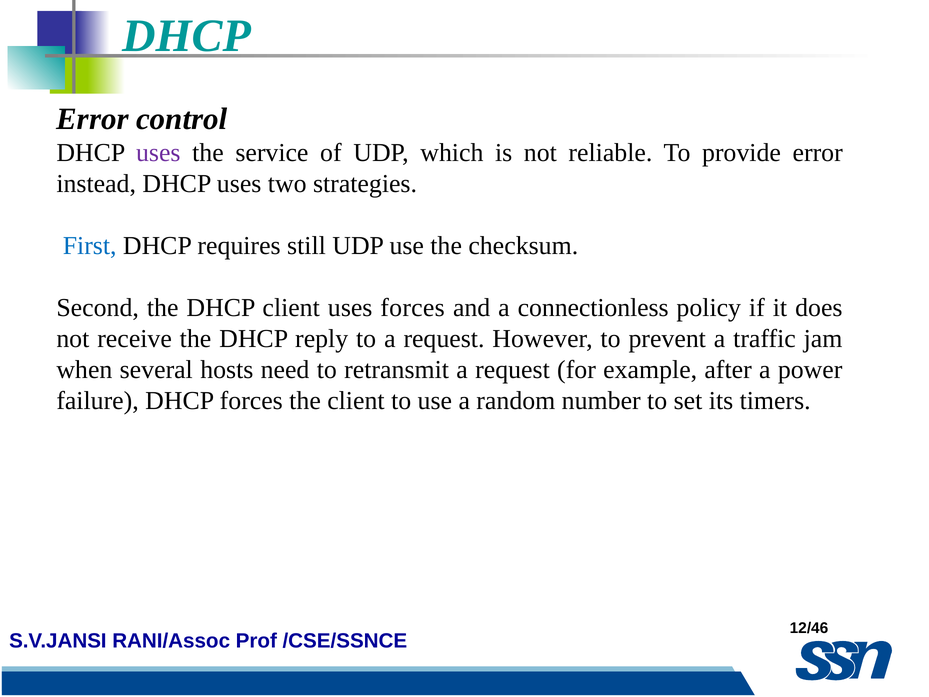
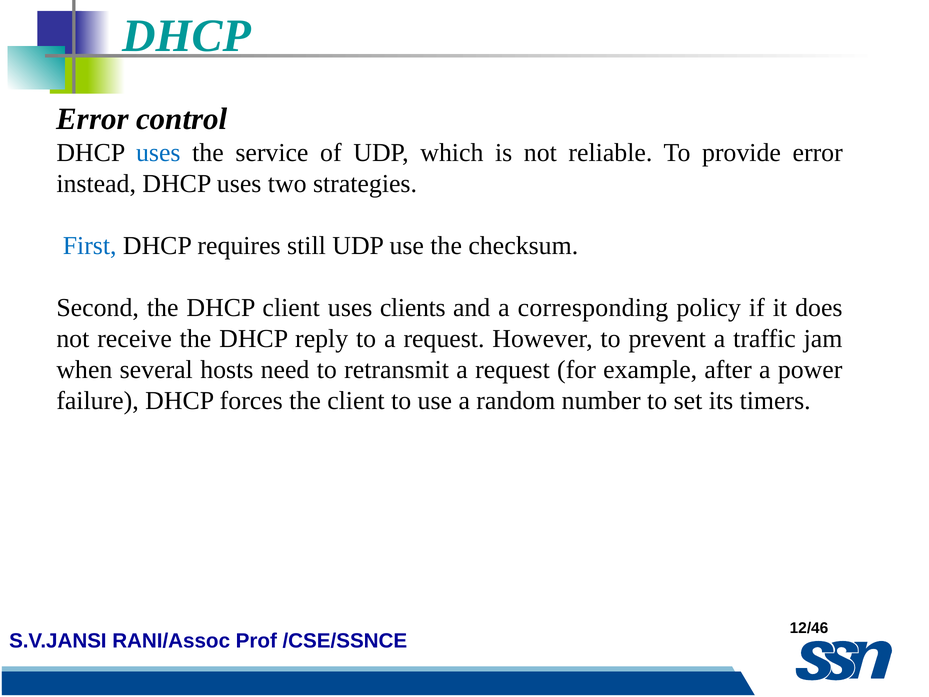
uses at (158, 153) colour: purple -> blue
uses forces: forces -> clients
connectionless: connectionless -> corresponding
